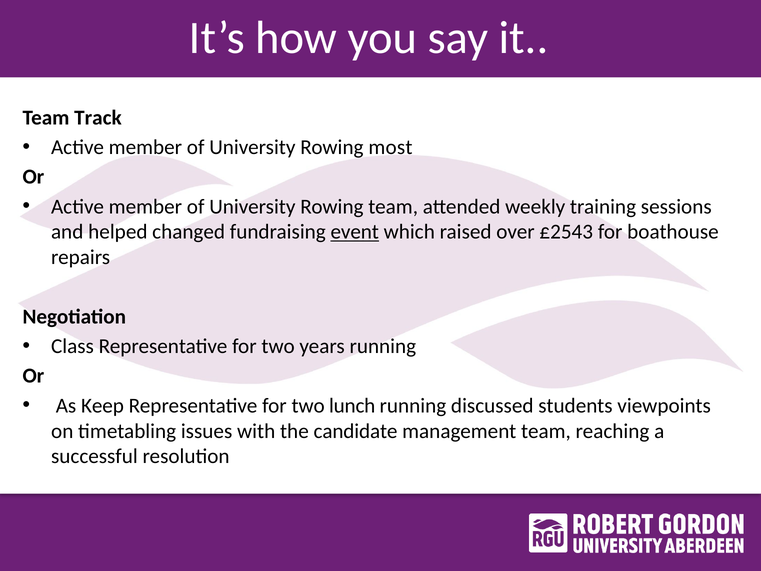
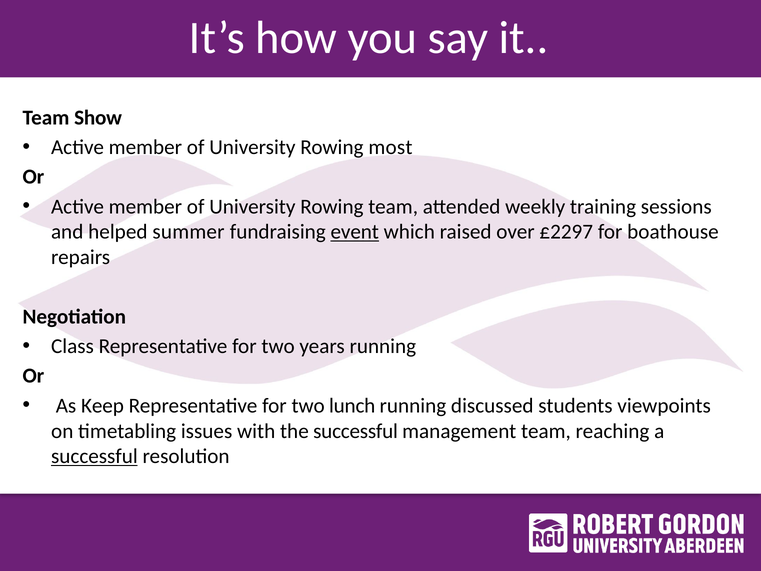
Track: Track -> Show
changed: changed -> summer
£2543: £2543 -> £2297
the candidate: candidate -> successful
successful at (94, 456) underline: none -> present
